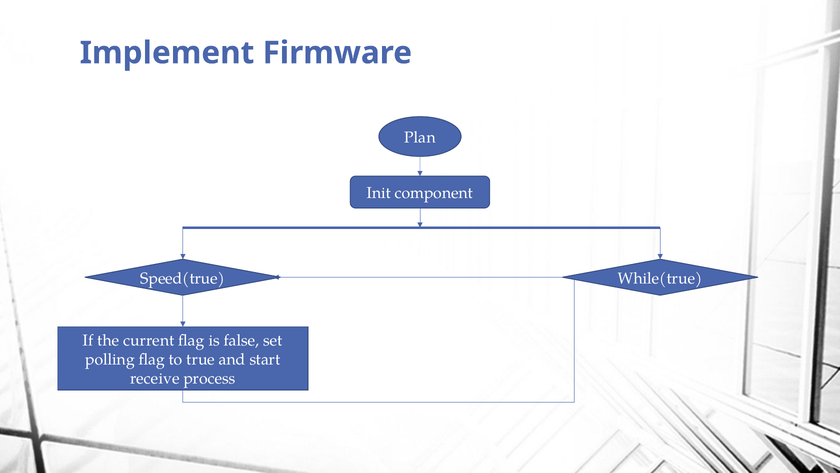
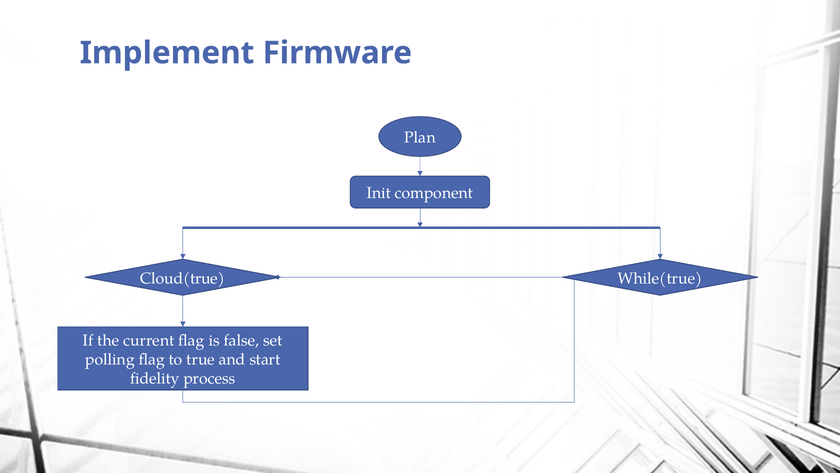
Speed(true: Speed(true -> Cloud(true
receive: receive -> fidelity
